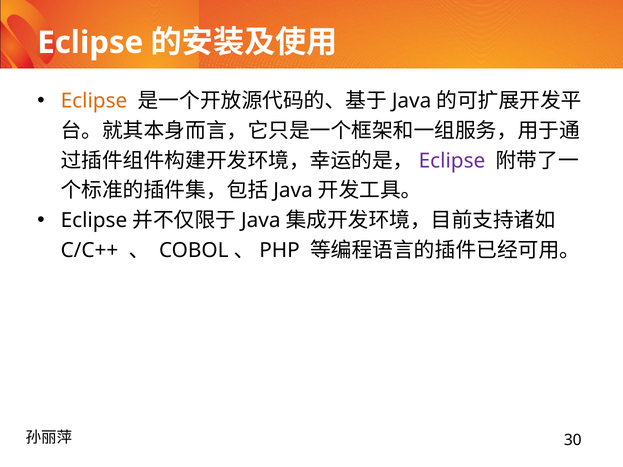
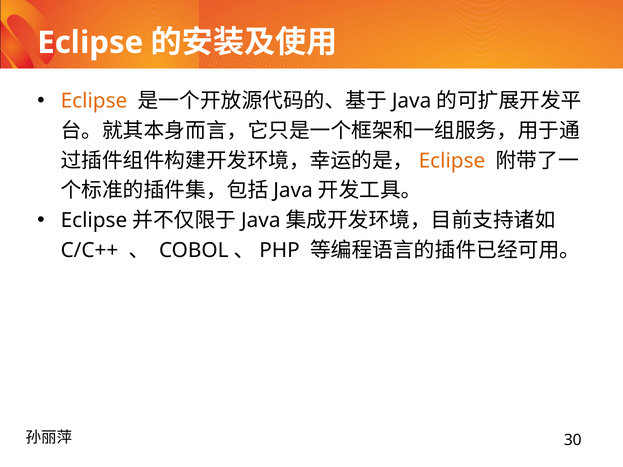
Eclipse at (452, 161) colour: purple -> orange
